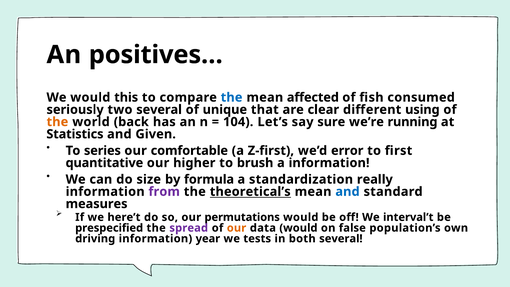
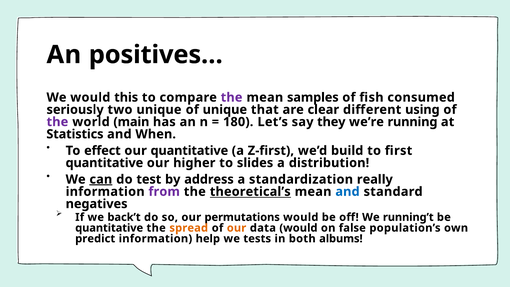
the at (232, 97) colour: blue -> purple
affected: affected -> samples
two several: several -> unique
the at (57, 122) colour: orange -> purple
back: back -> main
104: 104 -> 180
sure: sure -> they
Given: Given -> When
series: series -> effect
our comfortable: comfortable -> quantitative
error: error -> build
brush: brush -> slides
a information: information -> distribution
can underline: none -> present
size: size -> test
formula: formula -> address
measures: measures -> negatives
here’t: here’t -> back’t
interval’t: interval’t -> running’t
prespecified at (109, 228): prespecified -> quantitative
spread colour: purple -> orange
driving: driving -> predict
year: year -> help
both several: several -> albums
